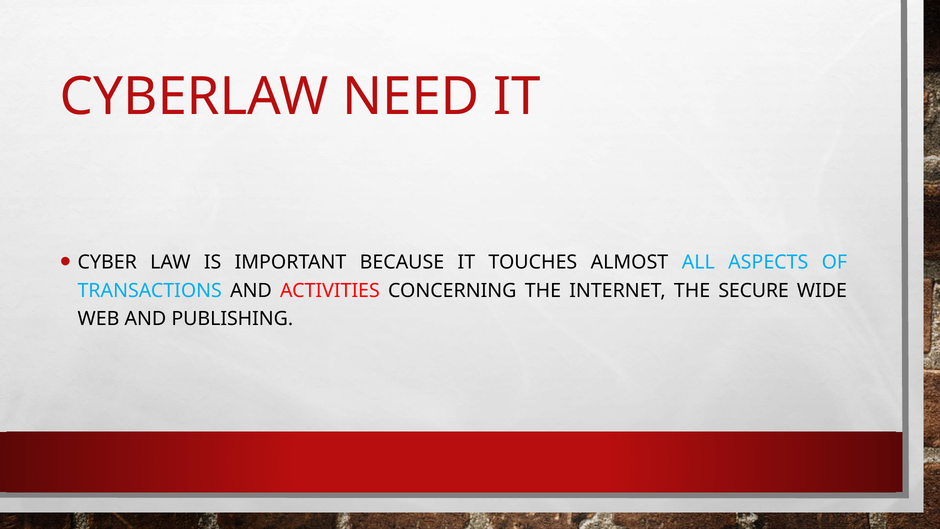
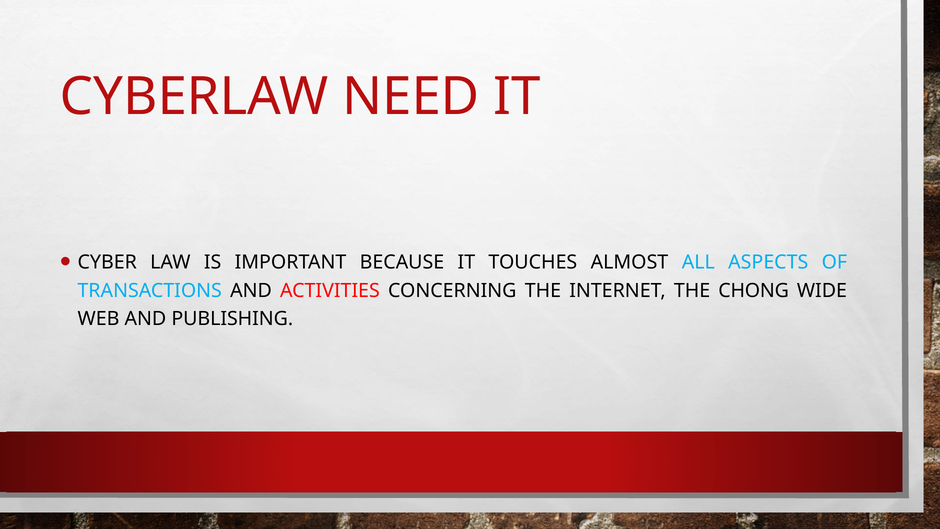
SECURE: SECURE -> CHONG
